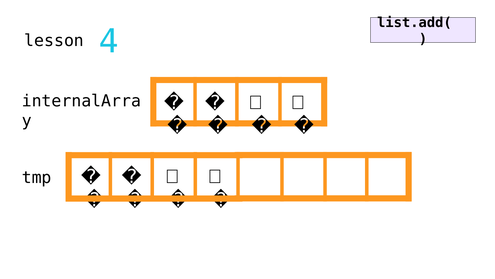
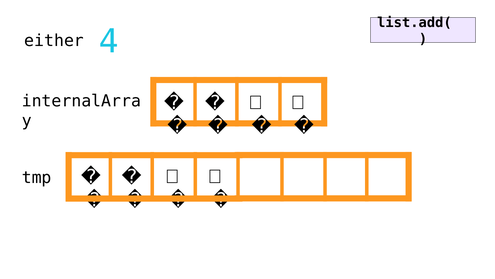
lesson: lesson -> either
